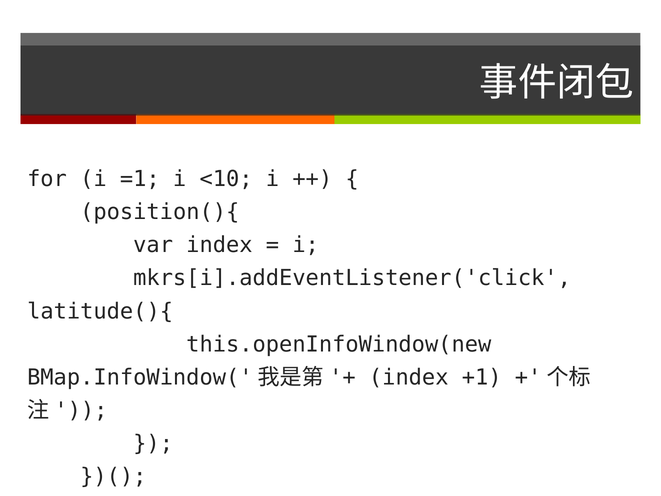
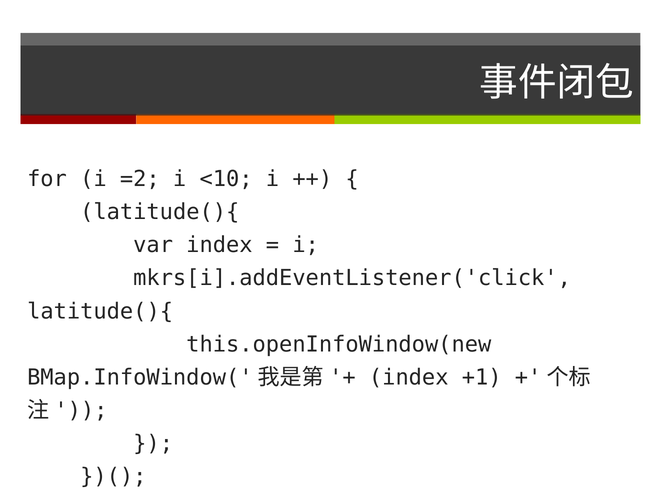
=1: =1 -> =2
position(){ at (160, 212): position(){ -> latitude(){
